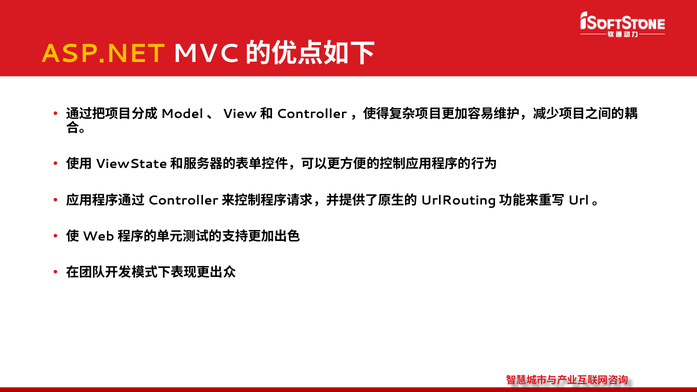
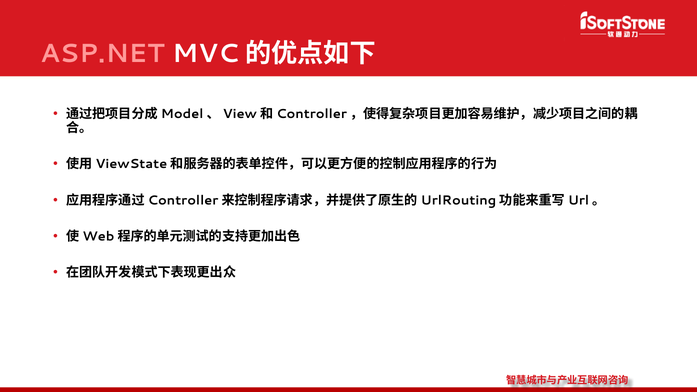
ASP.NET colour: yellow -> pink
